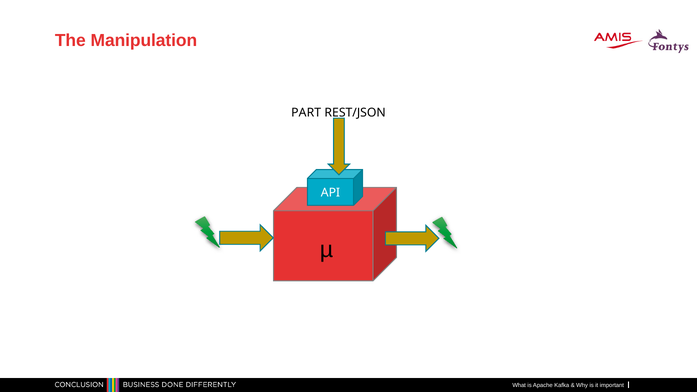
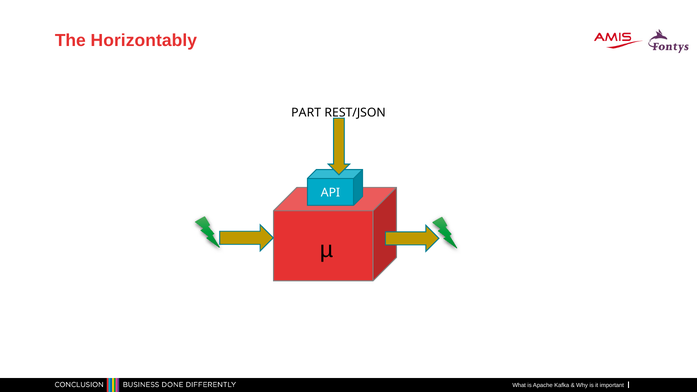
Manipulation: Manipulation -> Horizontably
